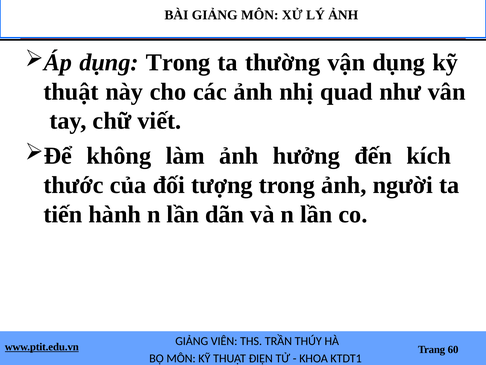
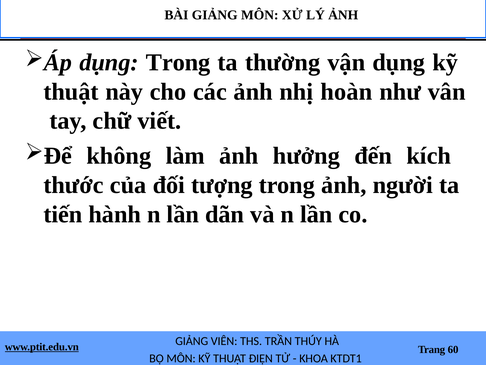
quad: quad -> hoàn
